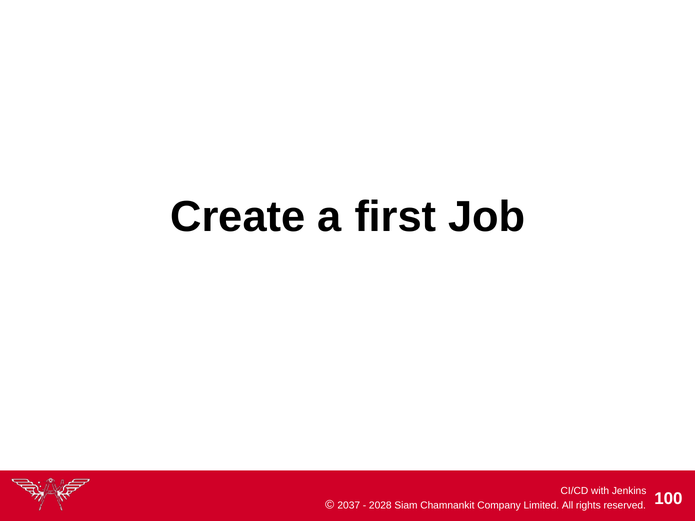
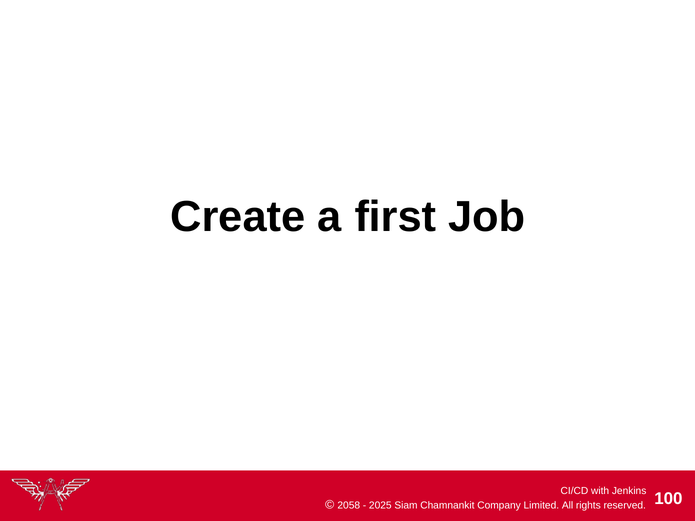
2037: 2037 -> 2058
2028: 2028 -> 2025
